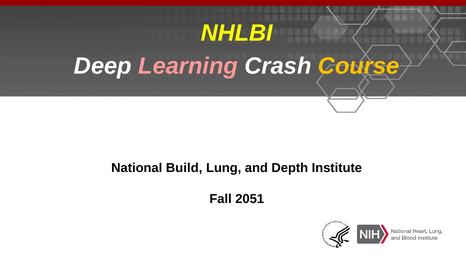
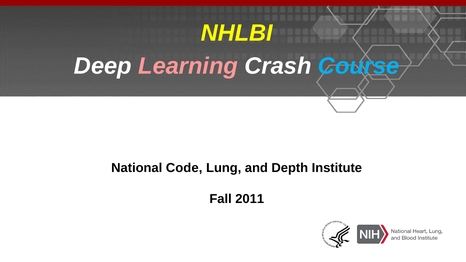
Course colour: yellow -> light blue
Build: Build -> Code
2051: 2051 -> 2011
